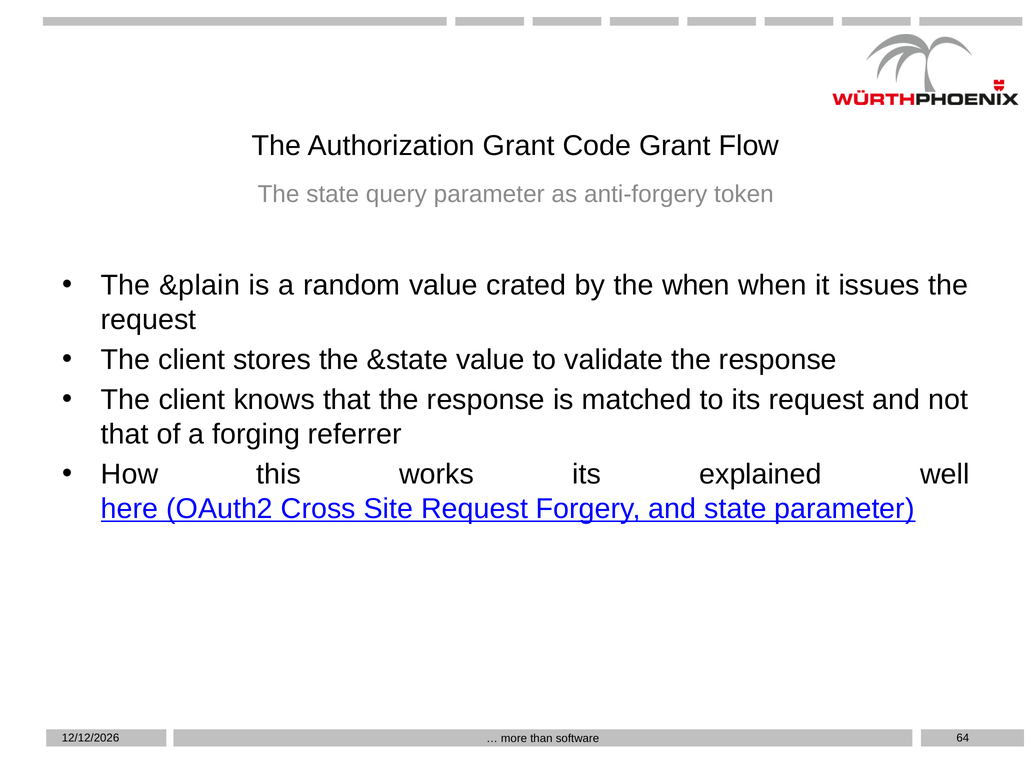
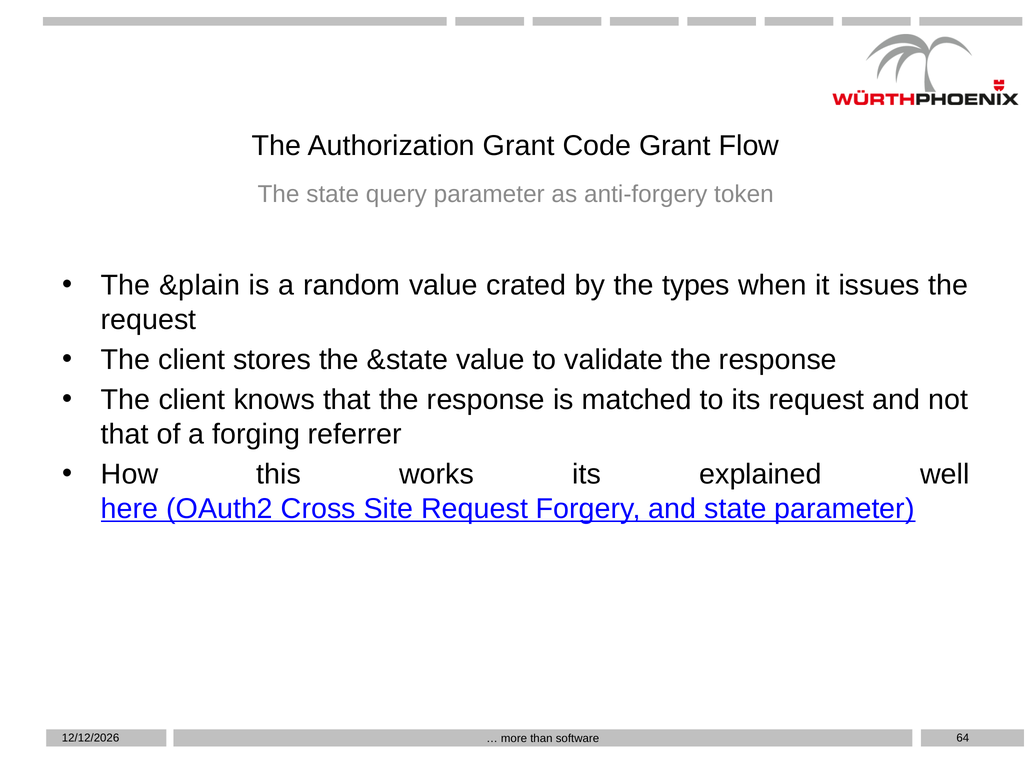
the when: when -> types
